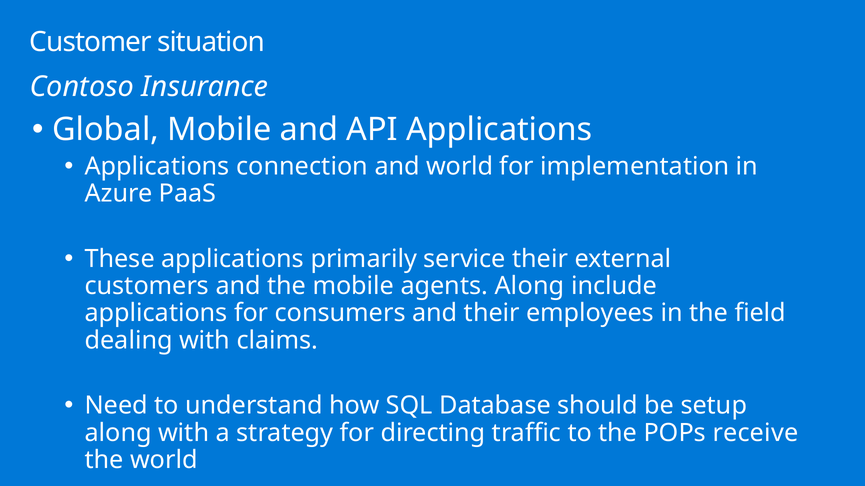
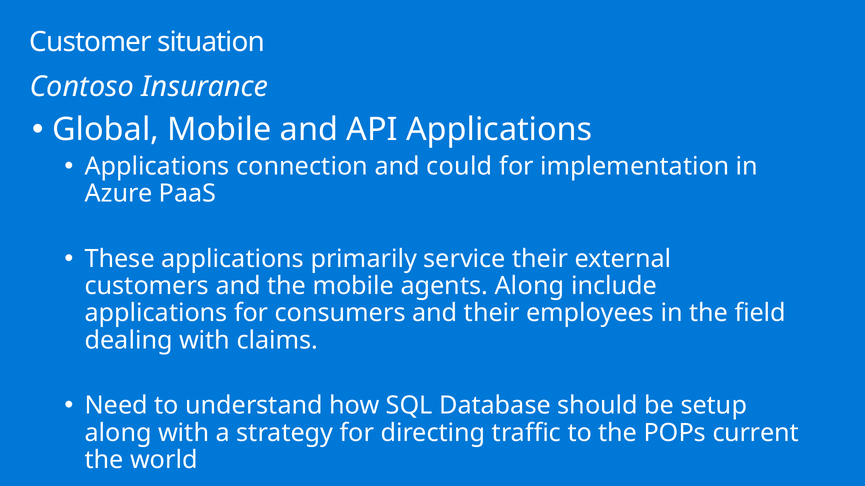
and world: world -> could
receive: receive -> current
